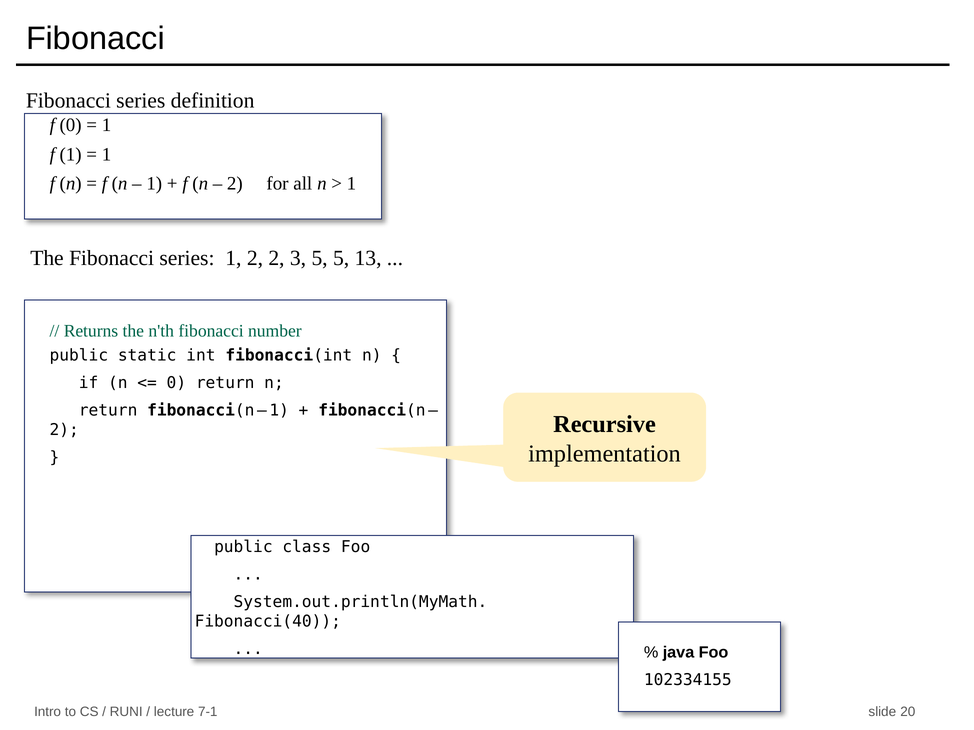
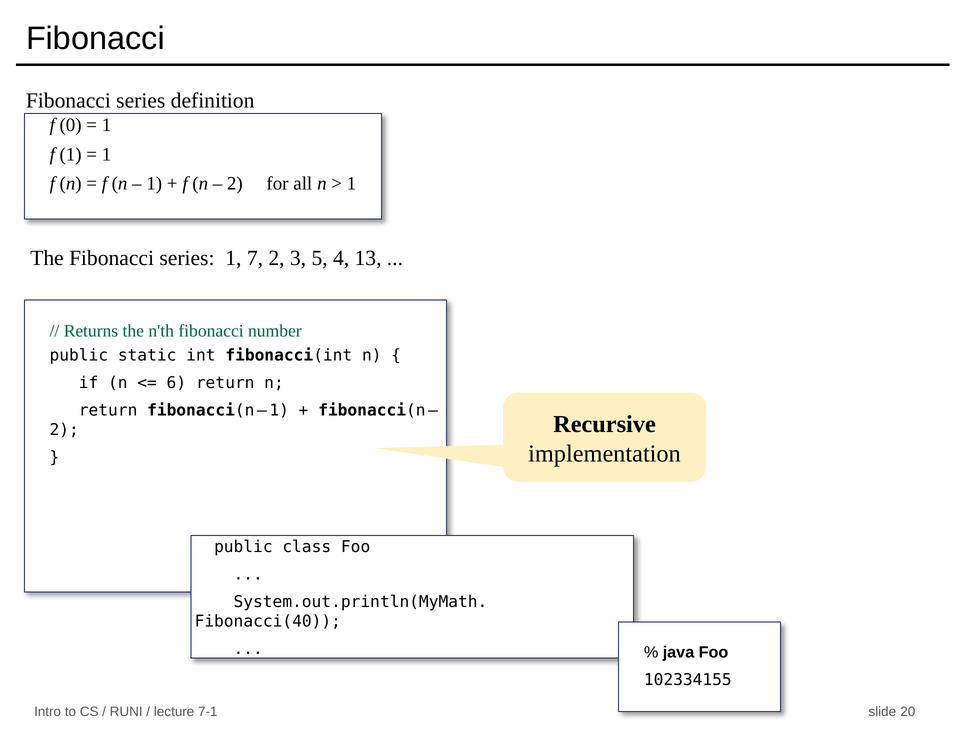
1 2: 2 -> 7
5 5: 5 -> 4
0 at (176, 383): 0 -> 6
